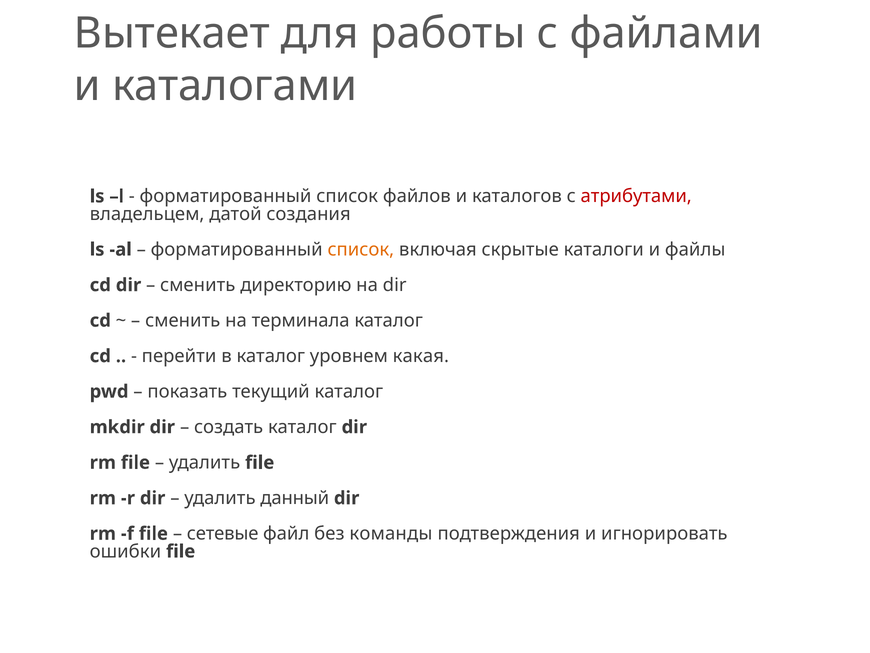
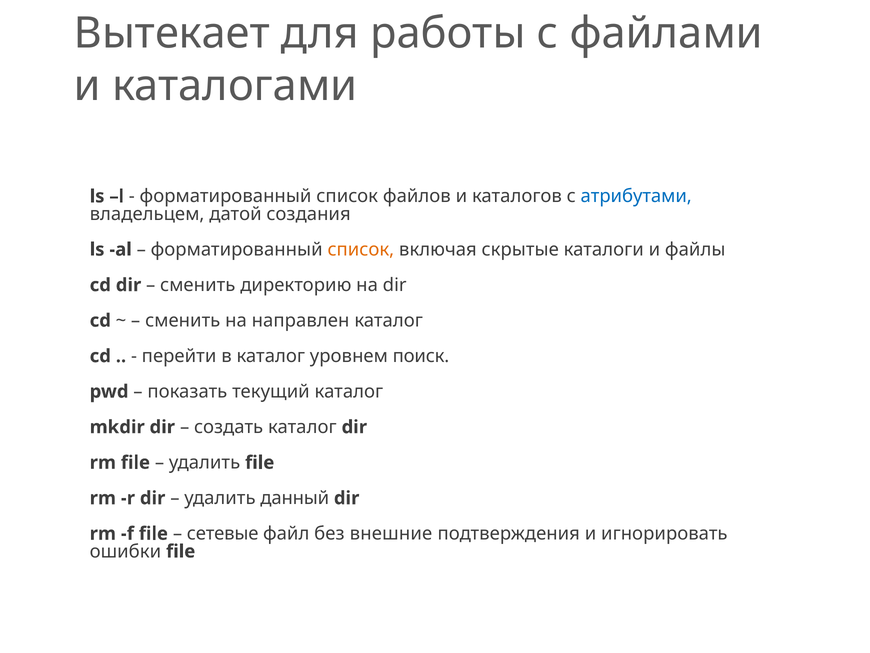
атрибутами colour: red -> blue
терминала: терминала -> направлен
какая: какая -> поиск
команды: команды -> внешние
